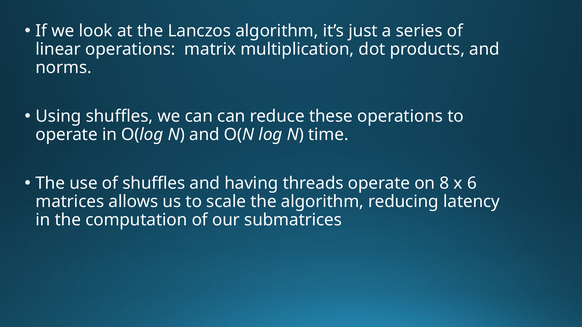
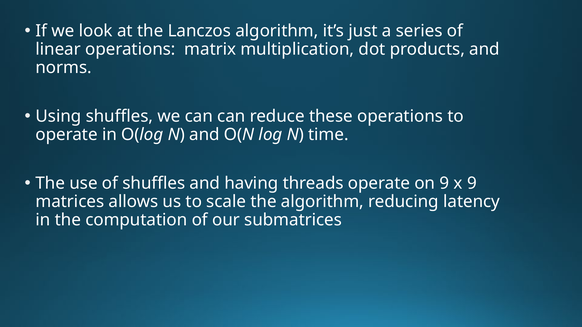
on 8: 8 -> 9
x 6: 6 -> 9
